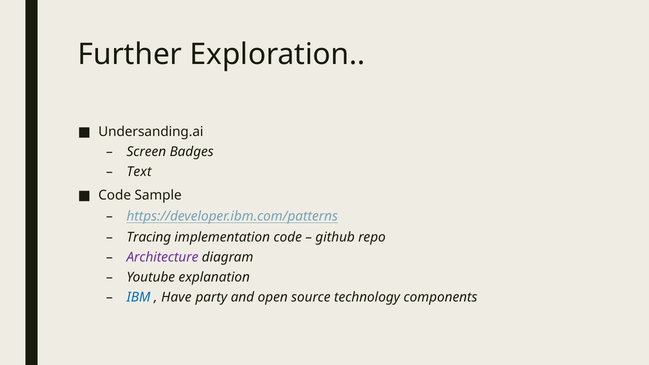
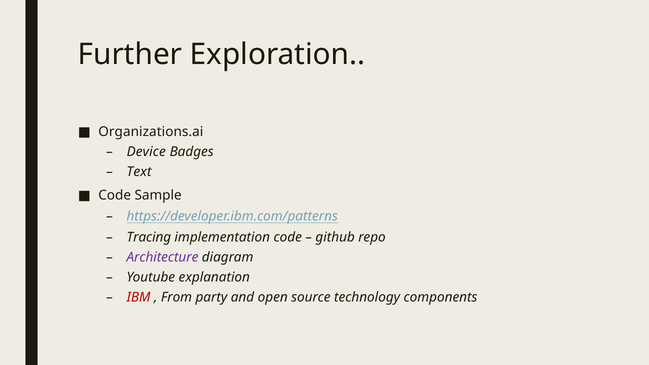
Undersanding.ai: Undersanding.ai -> Organizations.ai
Screen: Screen -> Device
IBM colour: blue -> red
Have: Have -> From
